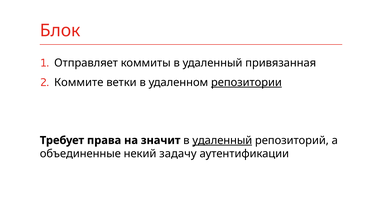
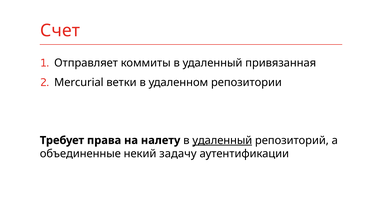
Блок: Блок -> Счет
Коммите: Коммите -> Mercurial
репозитории underline: present -> none
значит: значит -> налету
